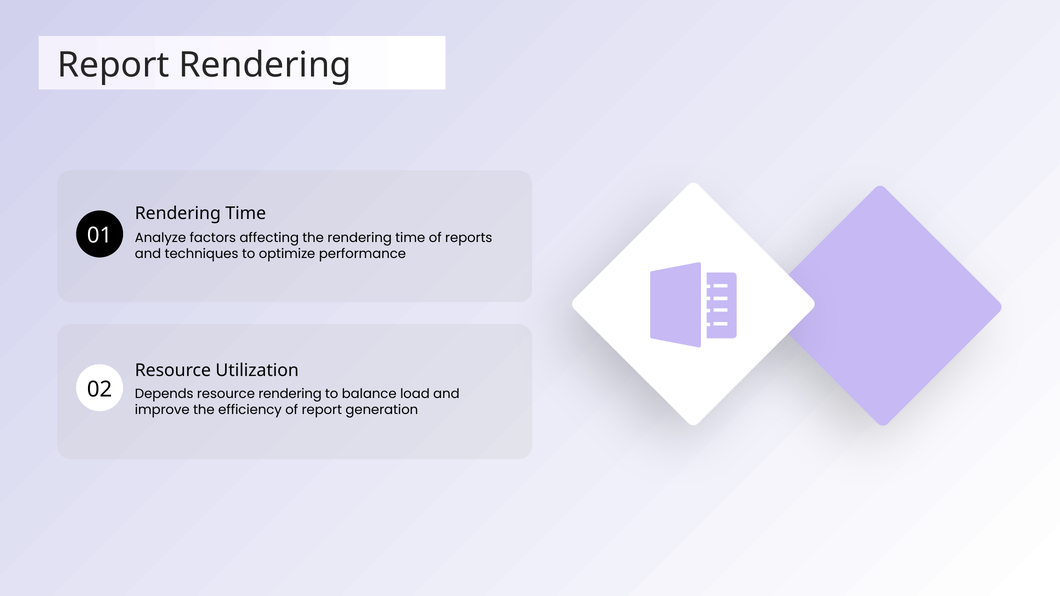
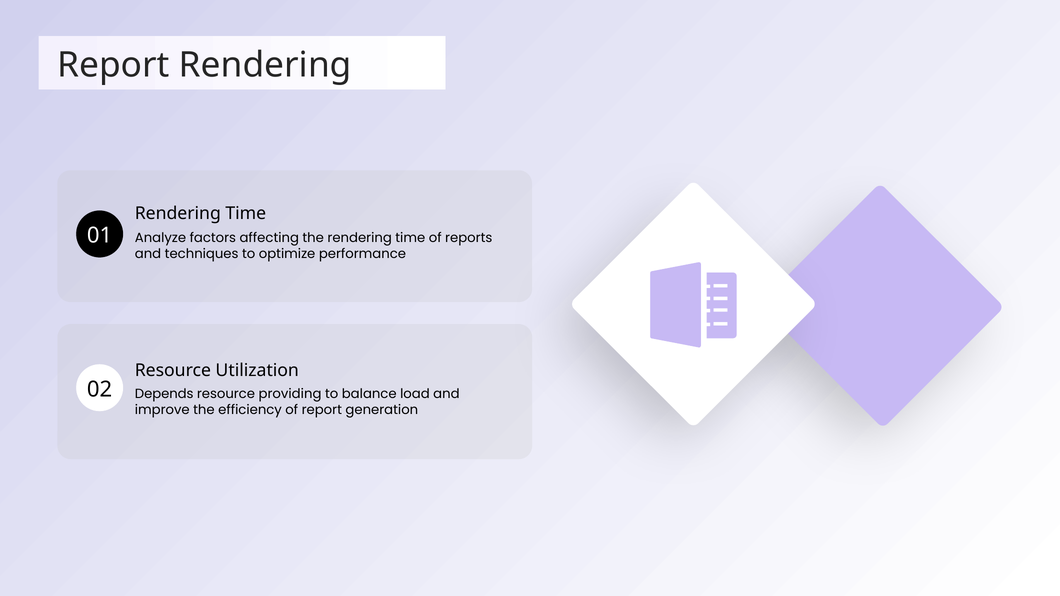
resource rendering: rendering -> providing
